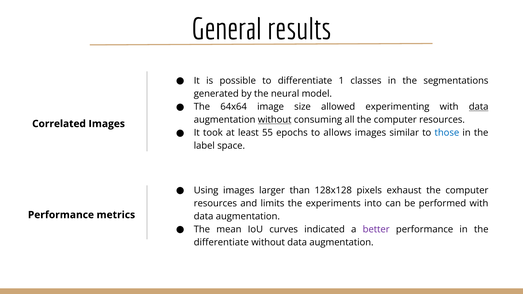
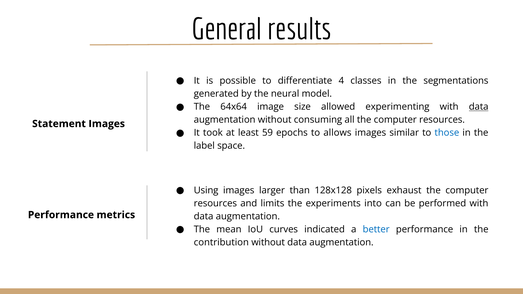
1: 1 -> 4
without at (275, 120) underline: present -> none
Correlated: Correlated -> Statement
55: 55 -> 59
better colour: purple -> blue
differentiate at (221, 242): differentiate -> contribution
